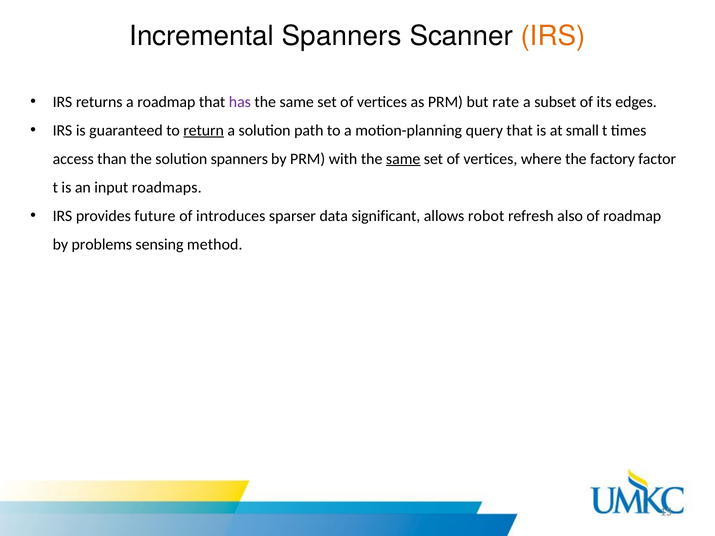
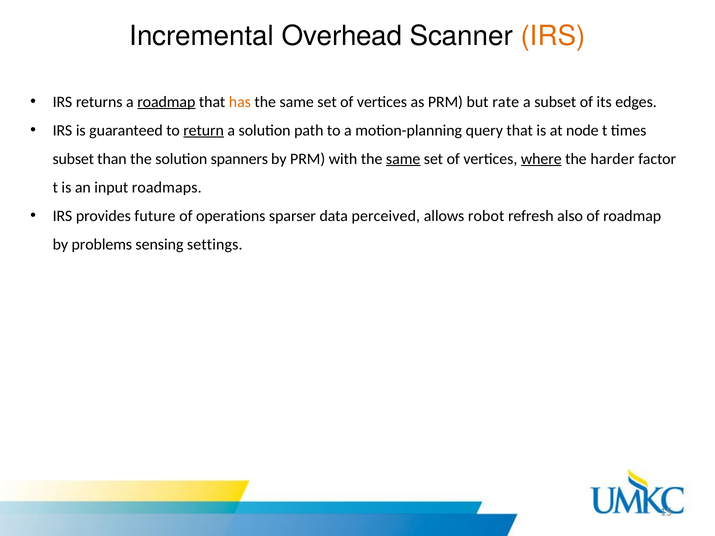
Incremental Spanners: Spanners -> Overhead
roadmap at (166, 102) underline: none -> present
has colour: purple -> orange
small: small -> node
access at (73, 159): access -> subset
where underline: none -> present
factory: factory -> harder
introduces: introduces -> operations
significant: significant -> perceived
method: method -> settings
